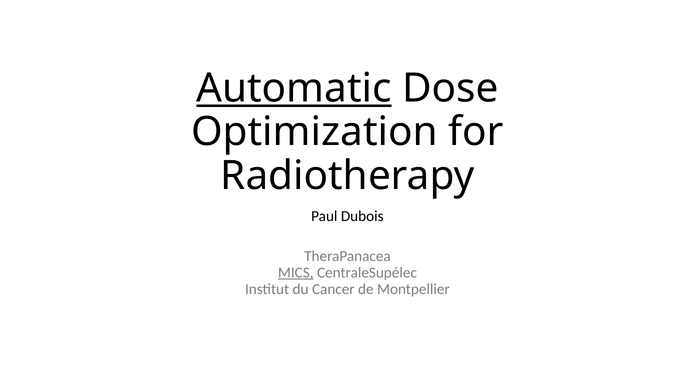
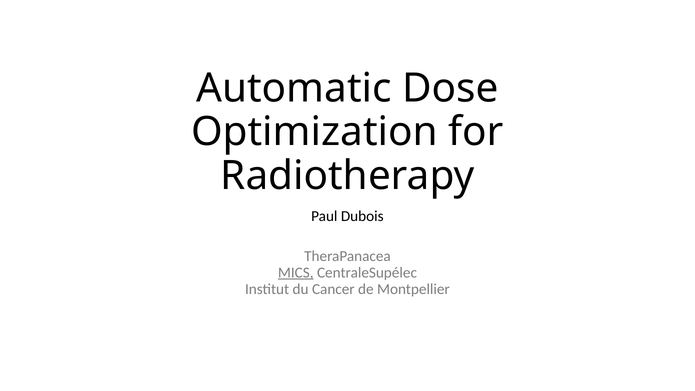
Automatic underline: present -> none
